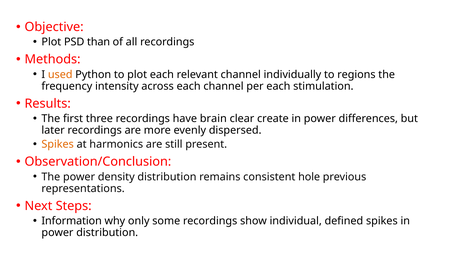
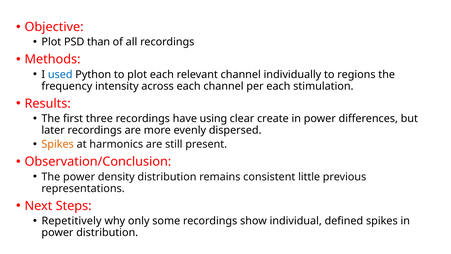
used colour: orange -> blue
brain: brain -> using
hole: hole -> little
Information: Information -> Repetitively
